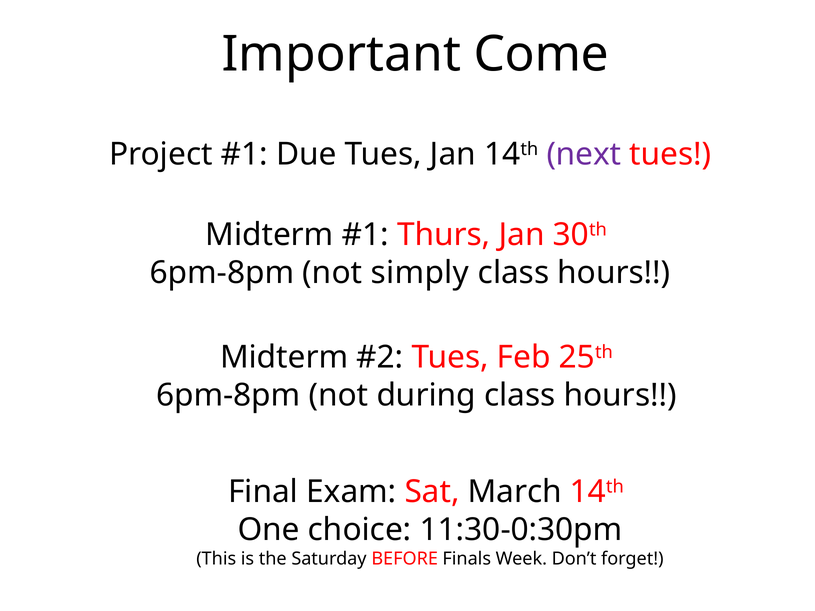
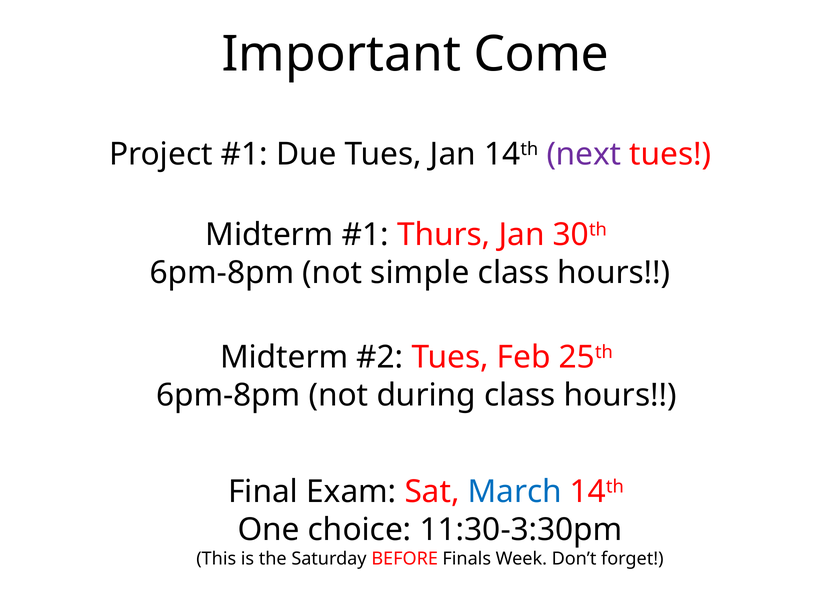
simply: simply -> simple
March colour: black -> blue
11:30-0:30pm: 11:30-0:30pm -> 11:30-3:30pm
